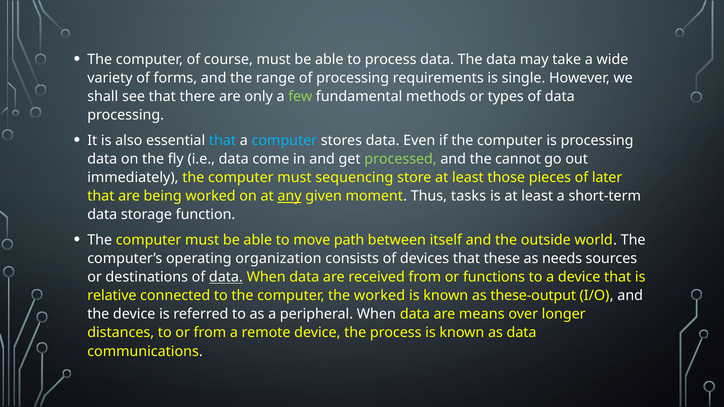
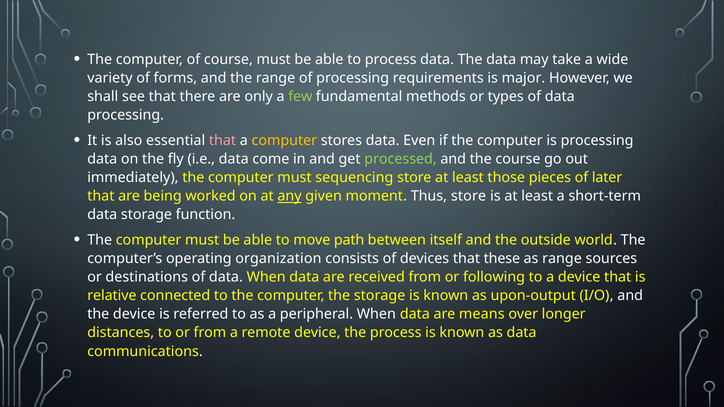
single: single -> major
that at (223, 141) colour: light blue -> pink
computer at (284, 141) colour: light blue -> yellow
the cannot: cannot -> course
Thus tasks: tasks -> store
as needs: needs -> range
data at (226, 277) underline: present -> none
functions: functions -> following
the worked: worked -> storage
these-output: these-output -> upon-output
